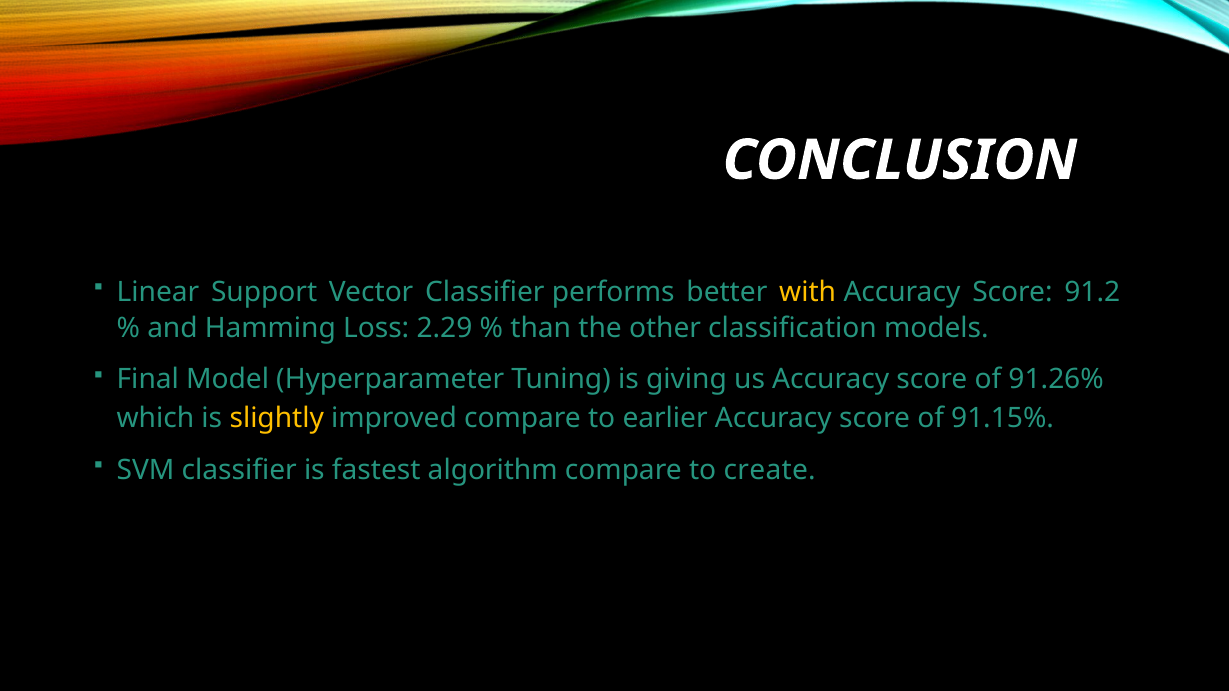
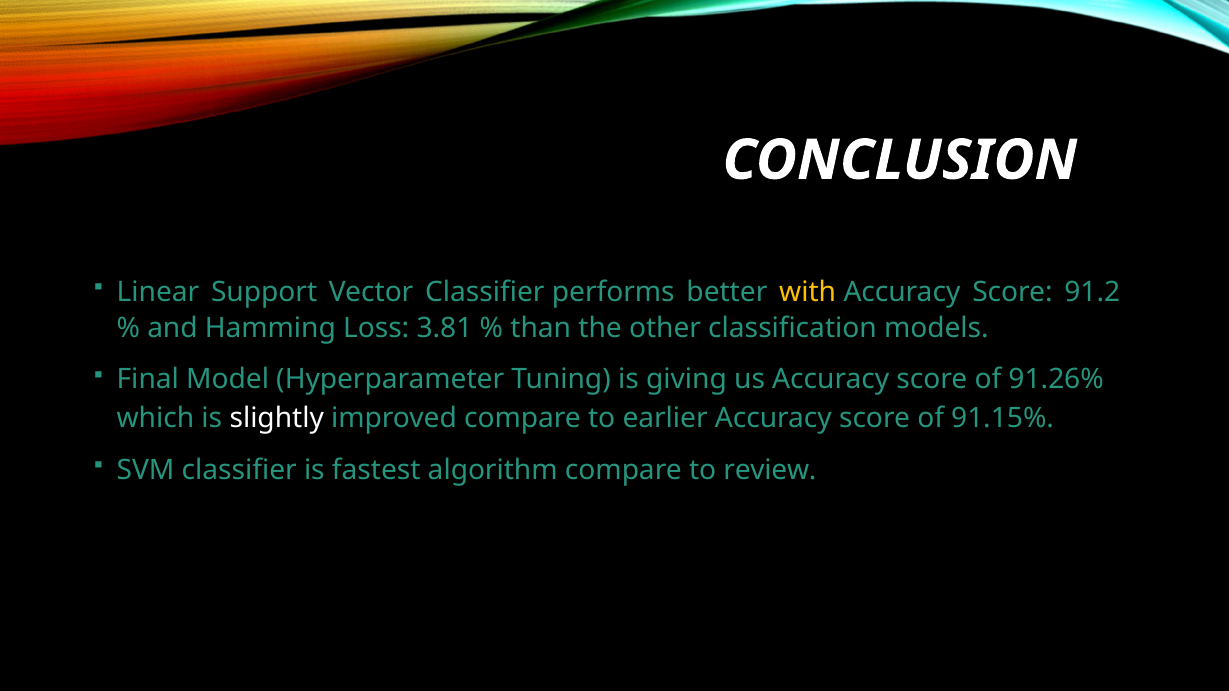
2.29: 2.29 -> 3.81
slightly colour: yellow -> white
create: create -> review
